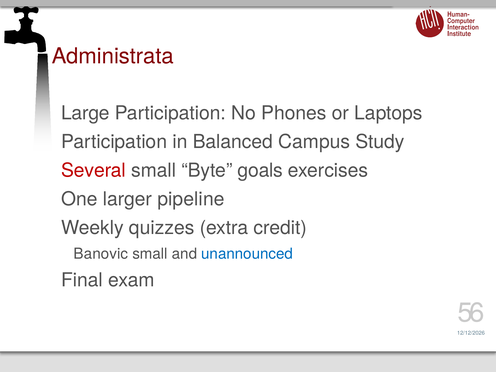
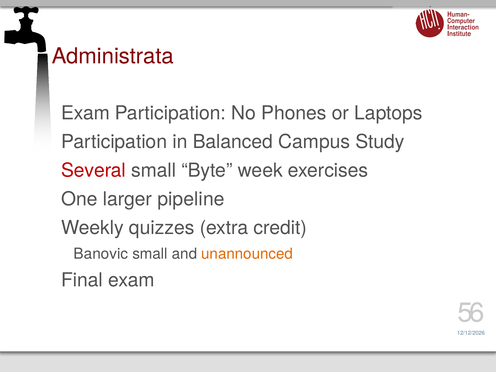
Large at (85, 113): Large -> Exam
goals: goals -> week
unannounced colour: blue -> orange
